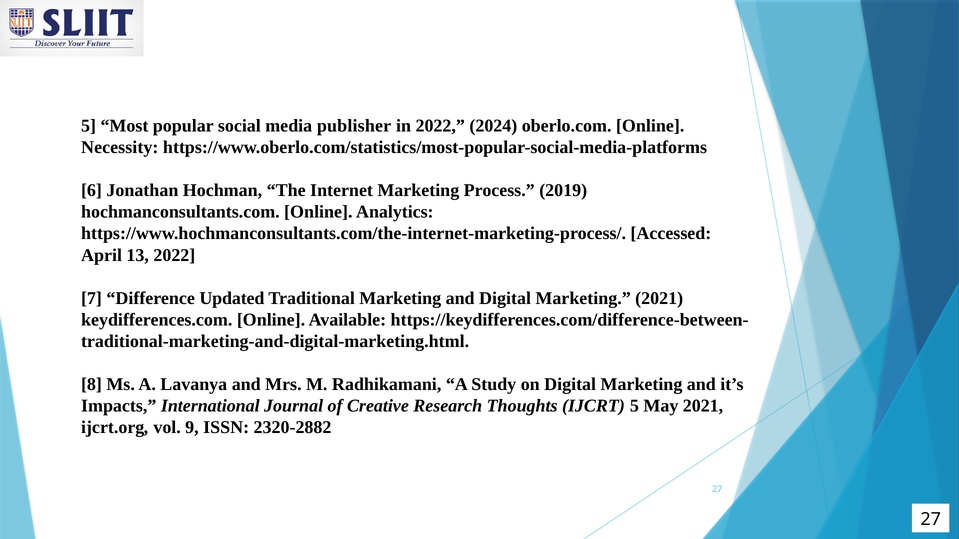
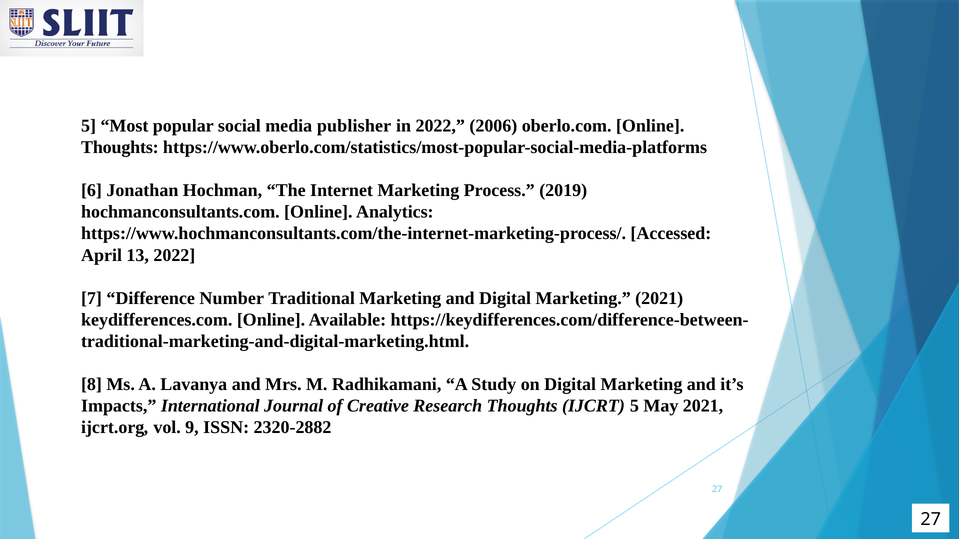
2024: 2024 -> 2006
Necessity at (120, 147): Necessity -> Thoughts
Updated: Updated -> Number
